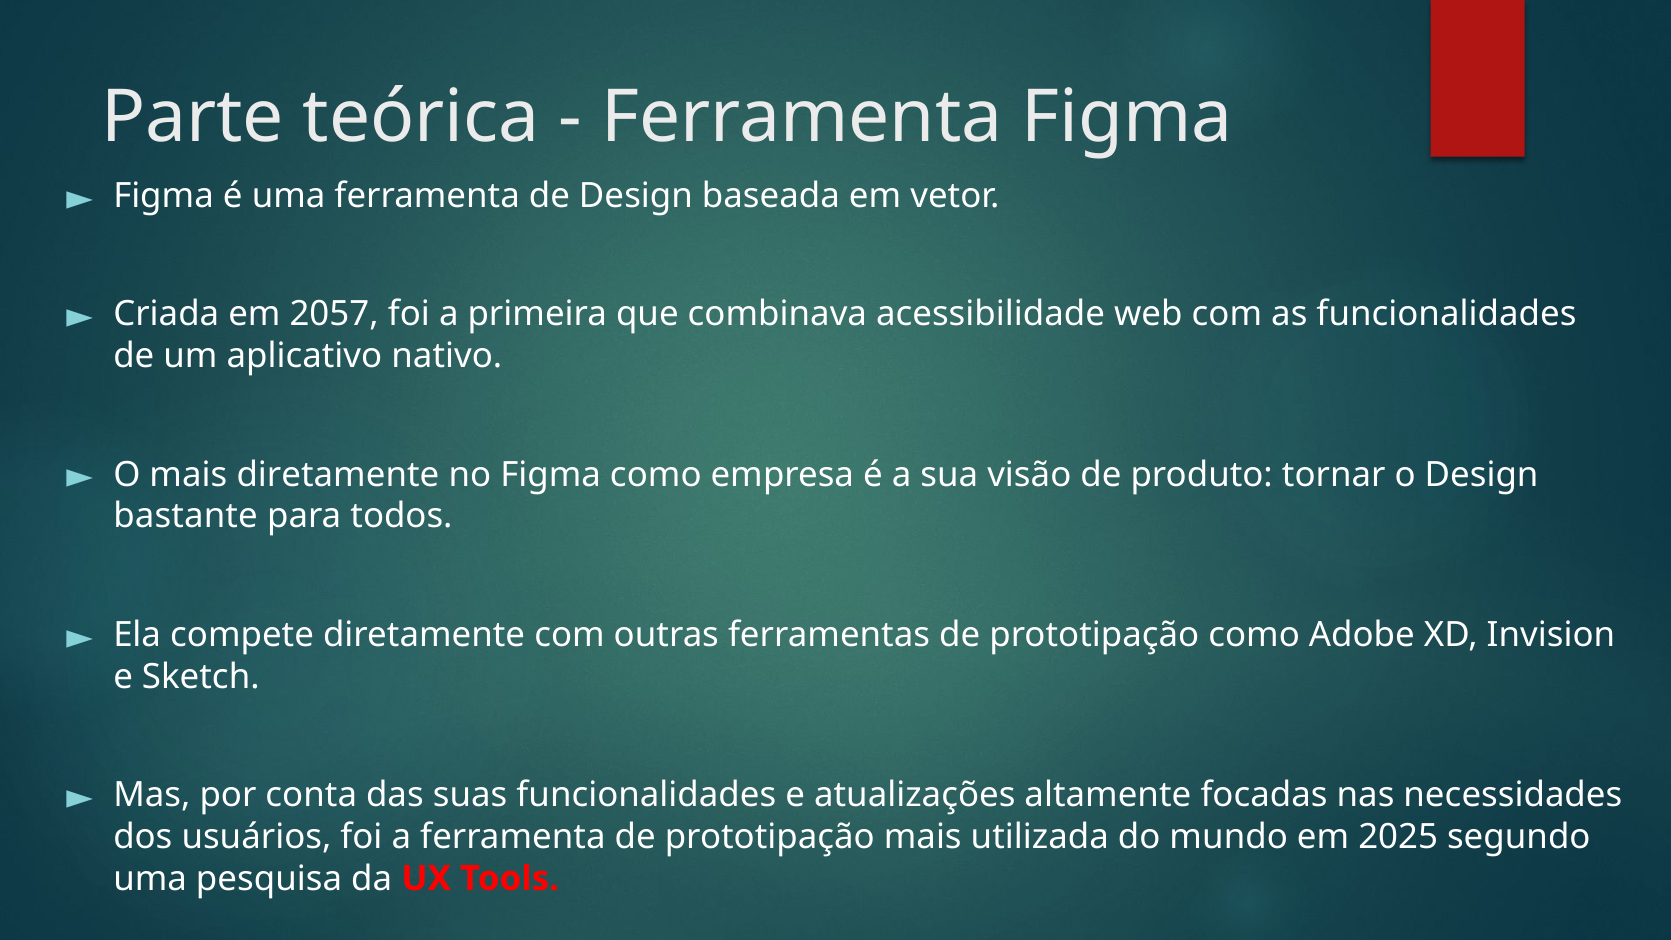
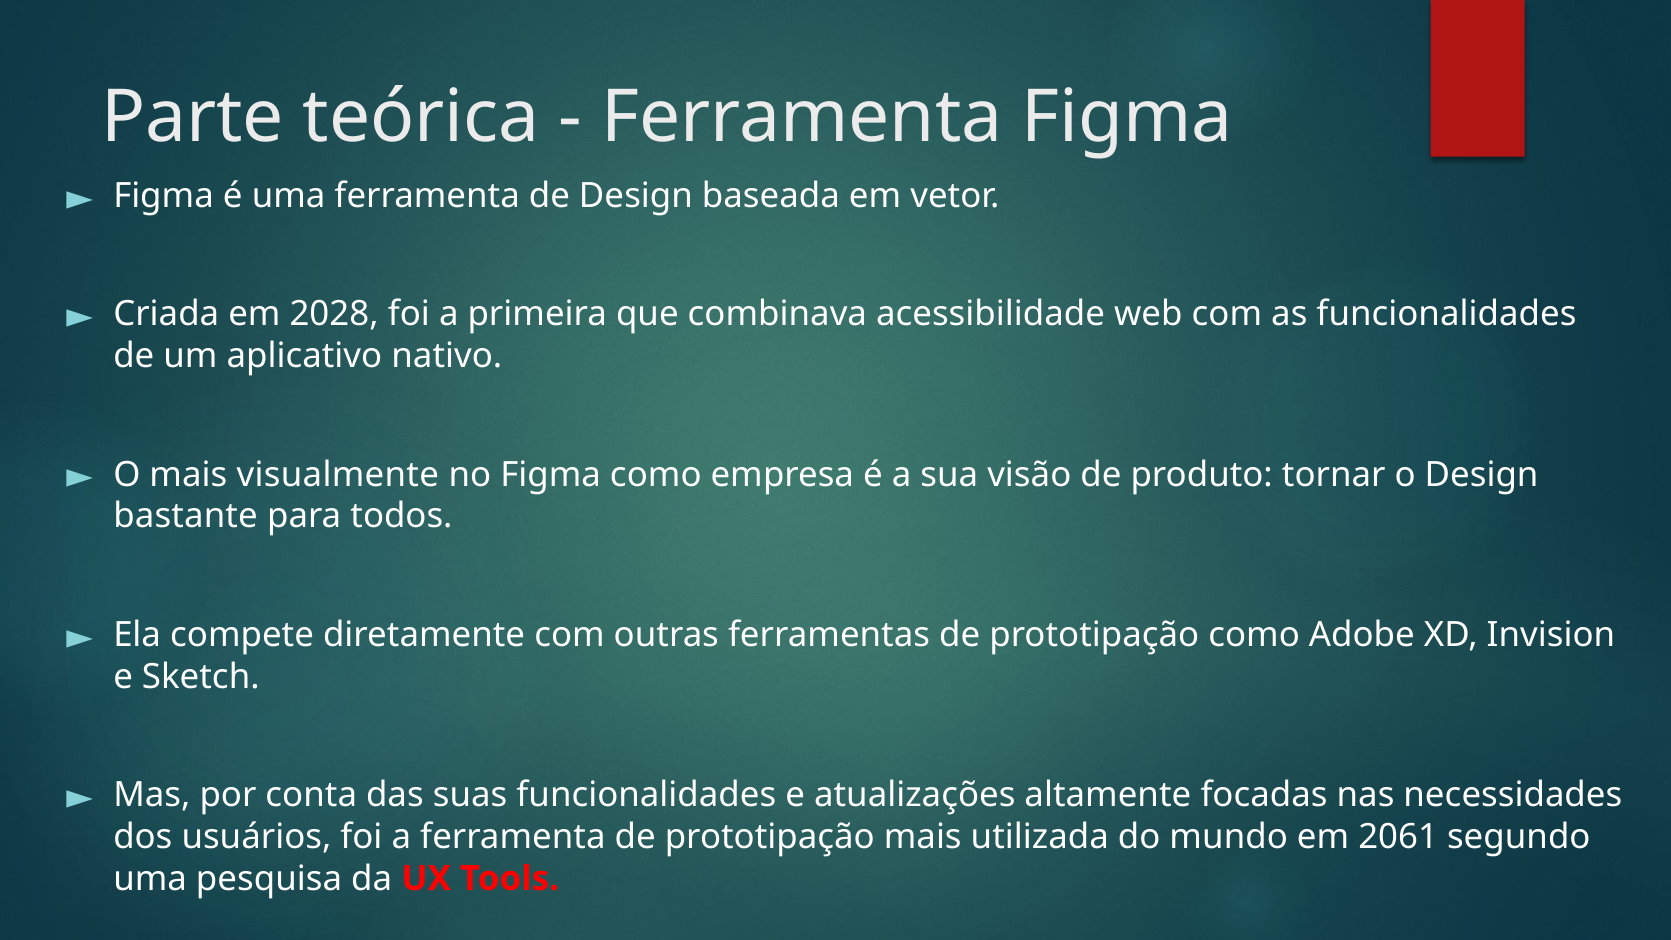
2057: 2057 -> 2028
mais diretamente: diretamente -> visualmente
2025: 2025 -> 2061
